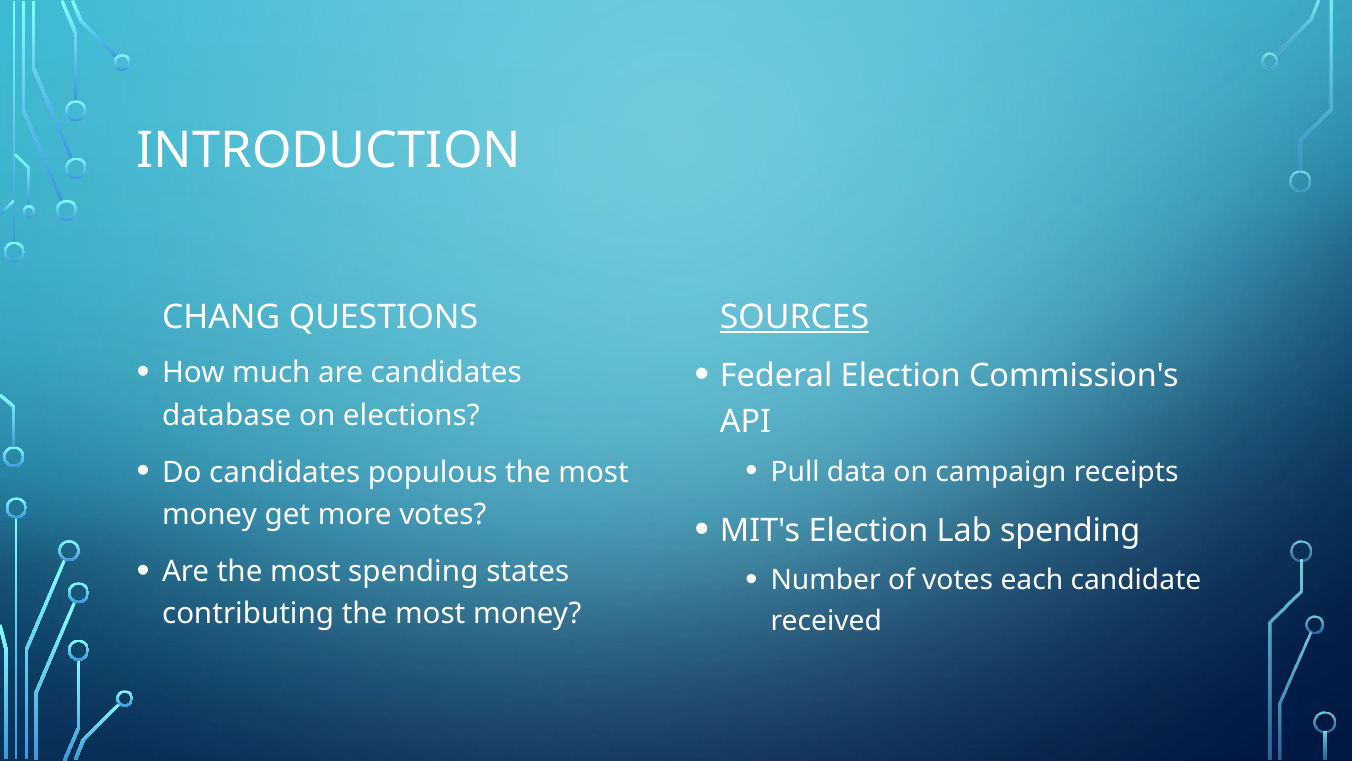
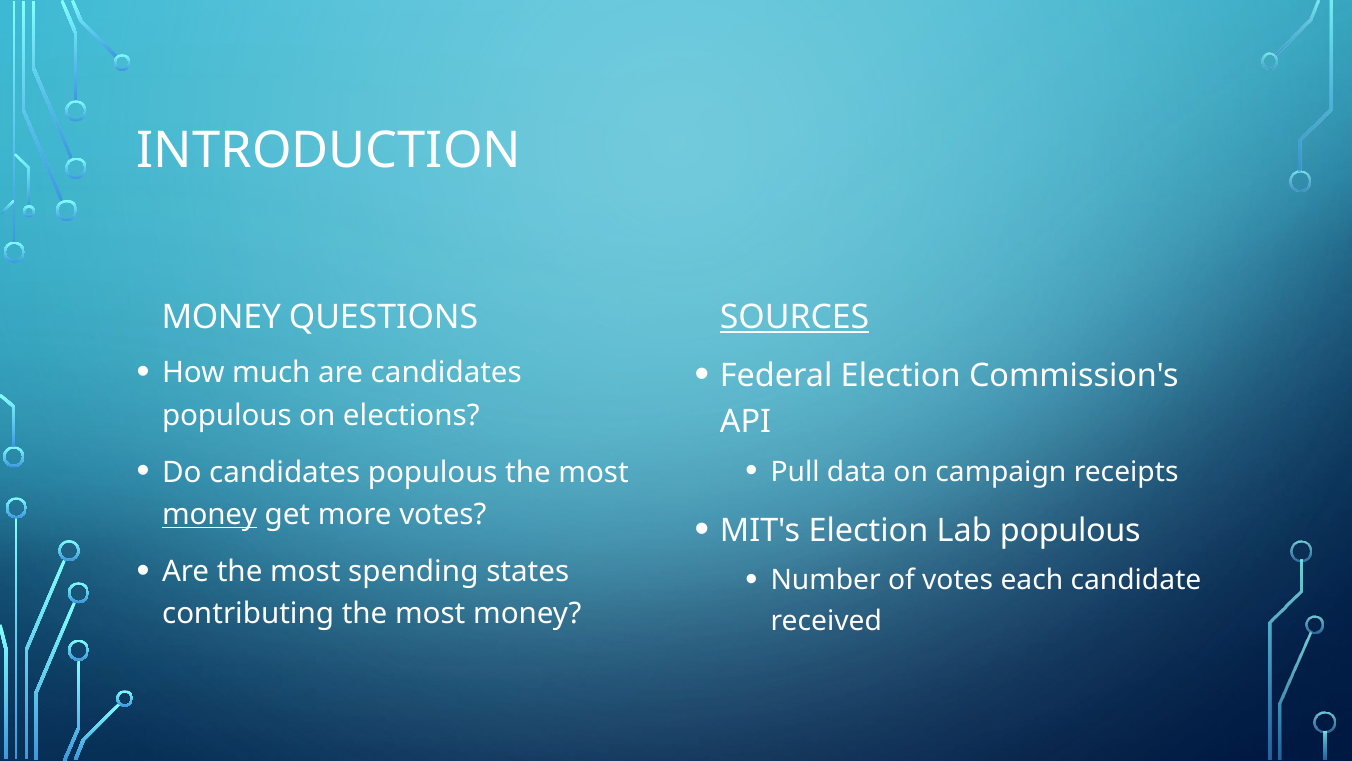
CHANG at (221, 317): CHANG -> MONEY
database at (227, 415): database -> populous
money at (210, 515) underline: none -> present
Lab spending: spending -> populous
